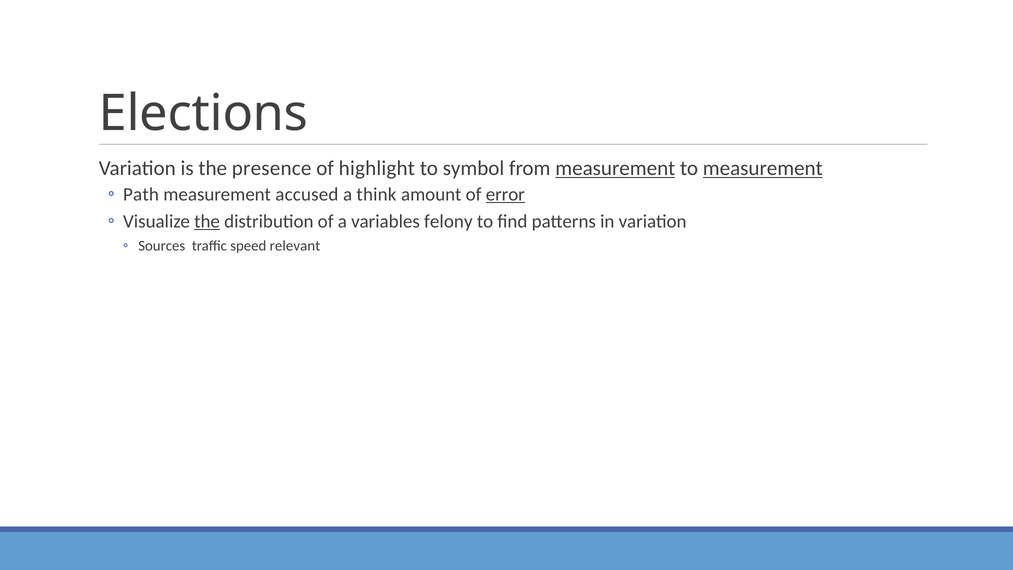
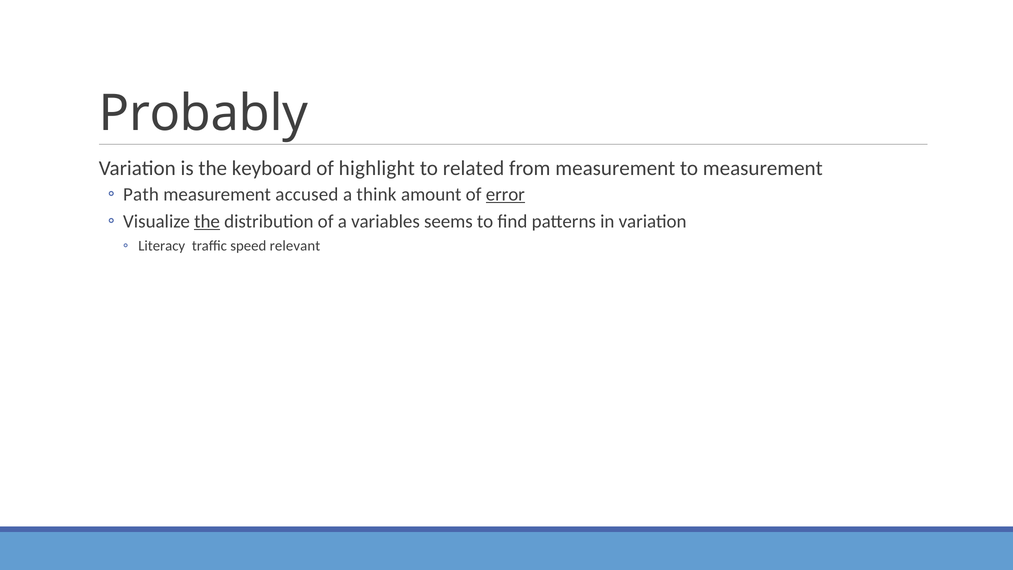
Elections: Elections -> Probably
presence: presence -> keyboard
symbol: symbol -> related
measurement at (615, 168) underline: present -> none
measurement at (763, 168) underline: present -> none
felony: felony -> seems
Sources: Sources -> Literacy
